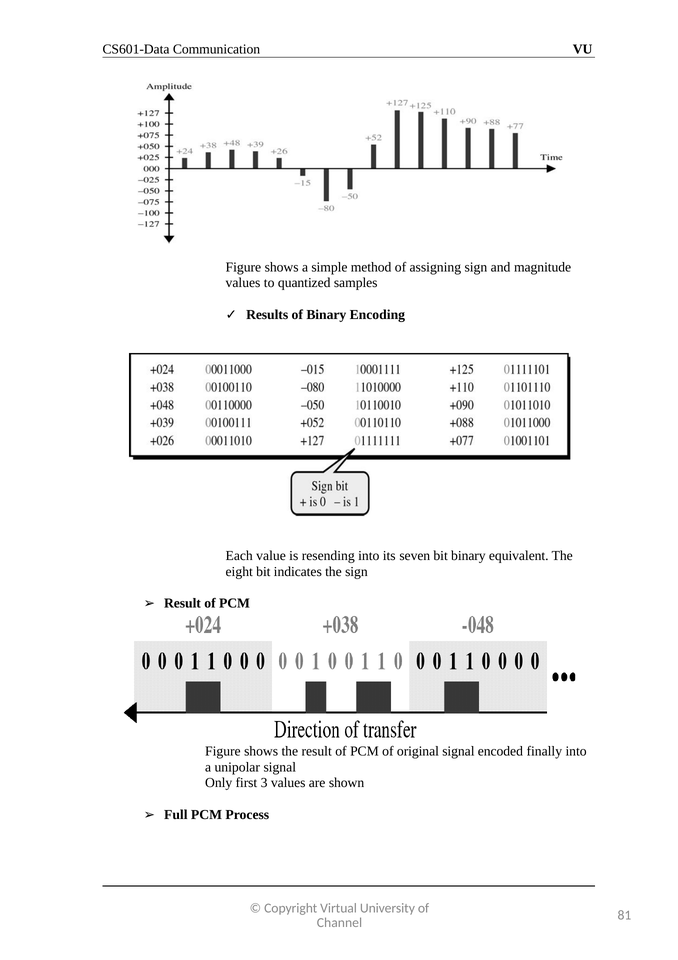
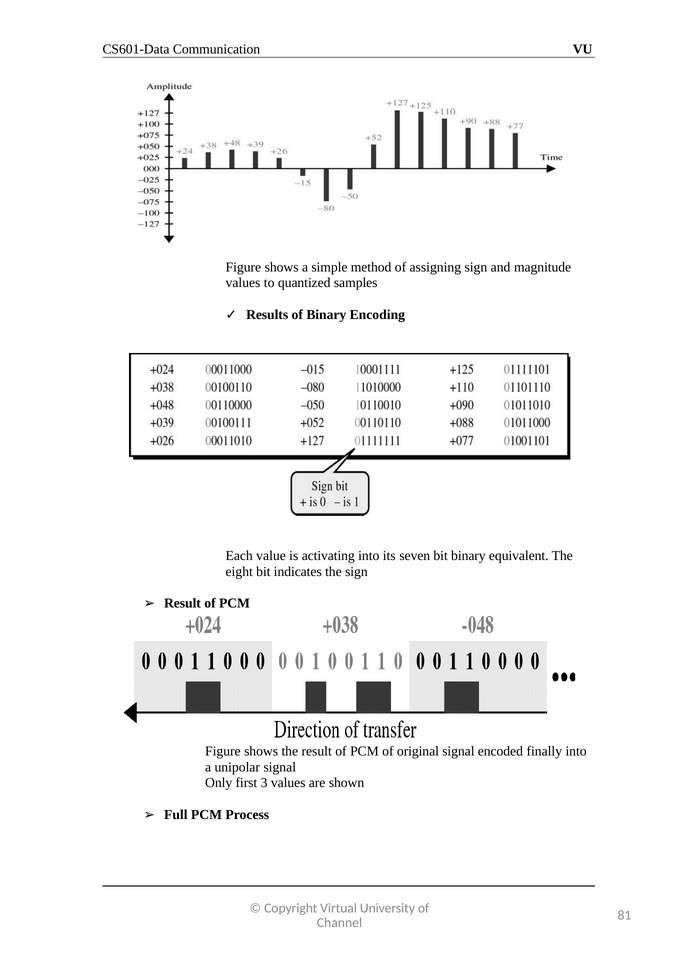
resending: resending -> activating
